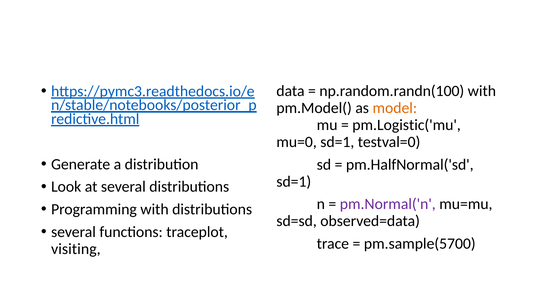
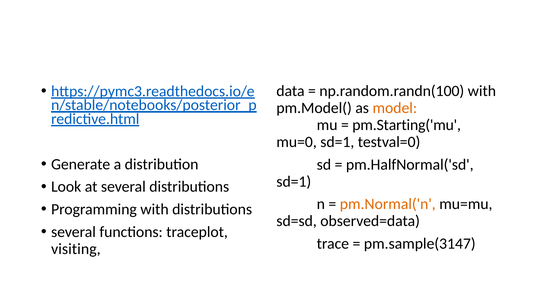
pm.Logistic('mu: pm.Logistic('mu -> pm.Starting('mu
pm.Normal('n colour: purple -> orange
pm.sample(5700: pm.sample(5700 -> pm.sample(3147
